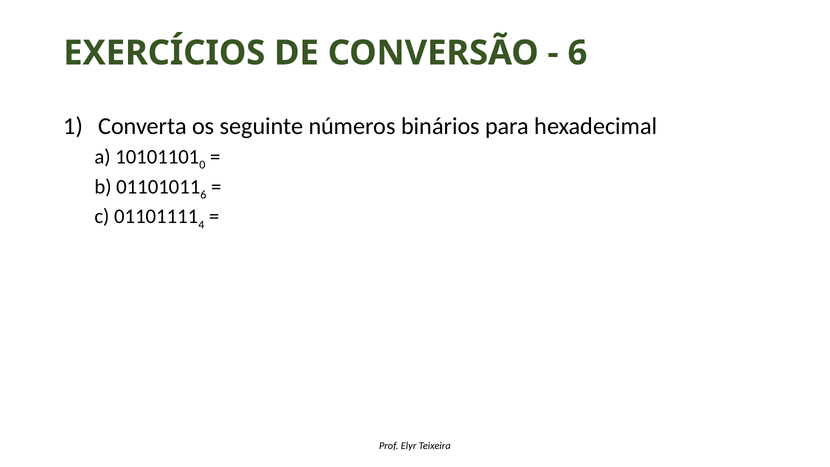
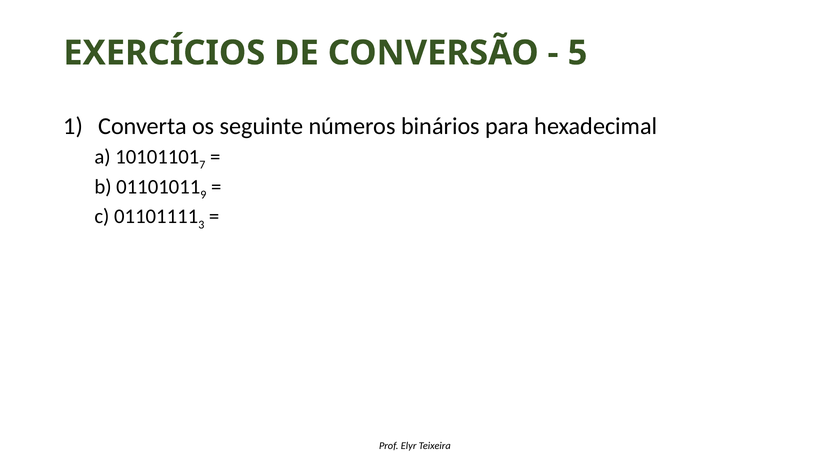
6 at (577, 53): 6 -> 5
0: 0 -> 7
6 at (203, 195): 6 -> 9
4: 4 -> 3
